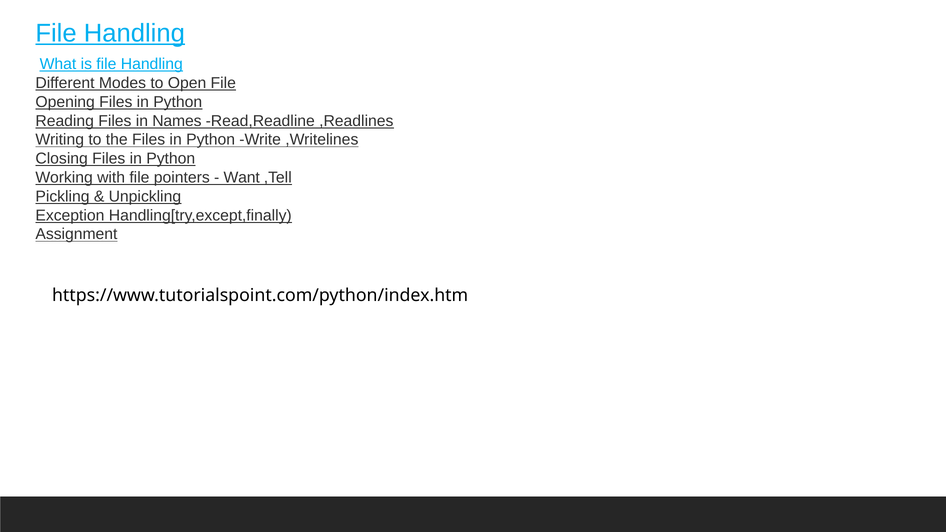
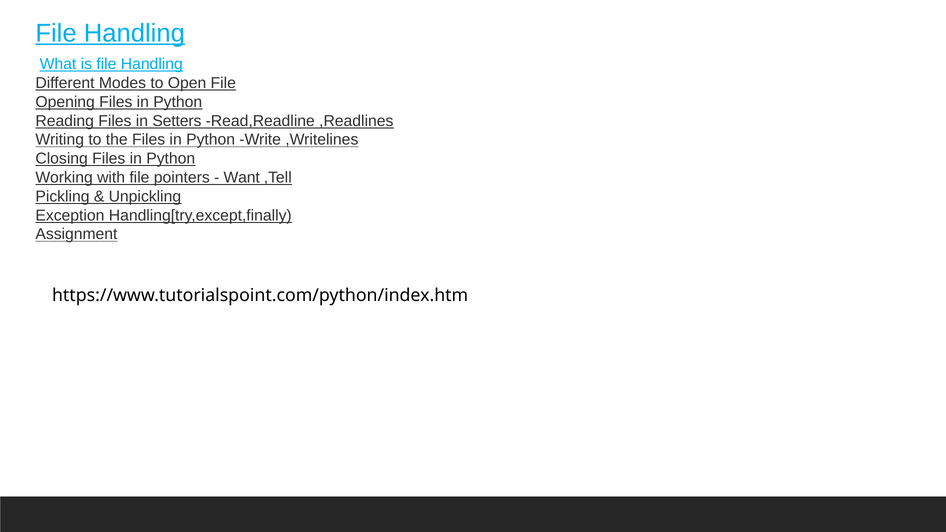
Names: Names -> Setters
